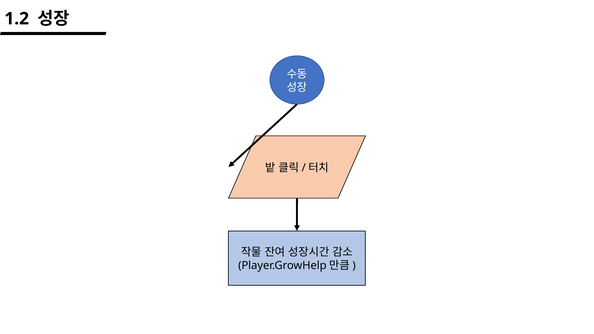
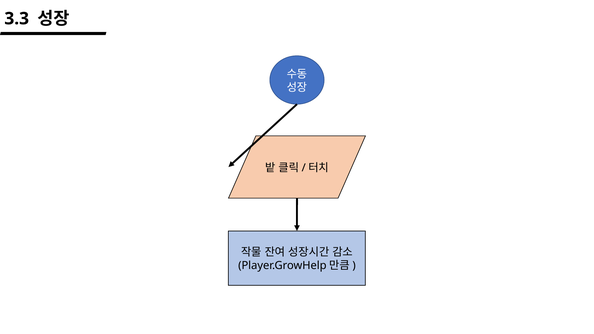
1.2: 1.2 -> 3.3
